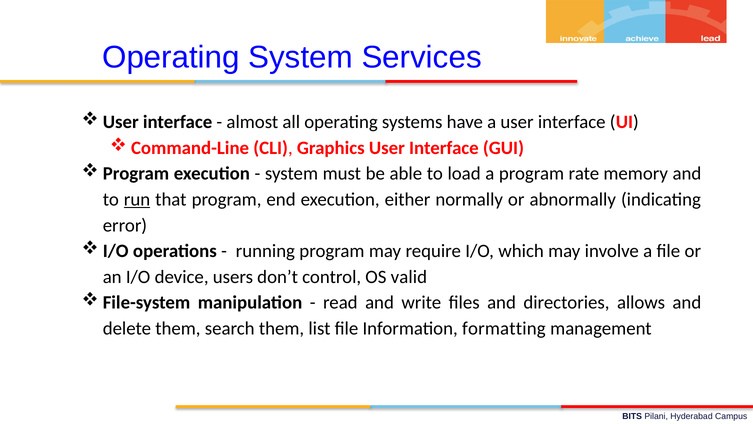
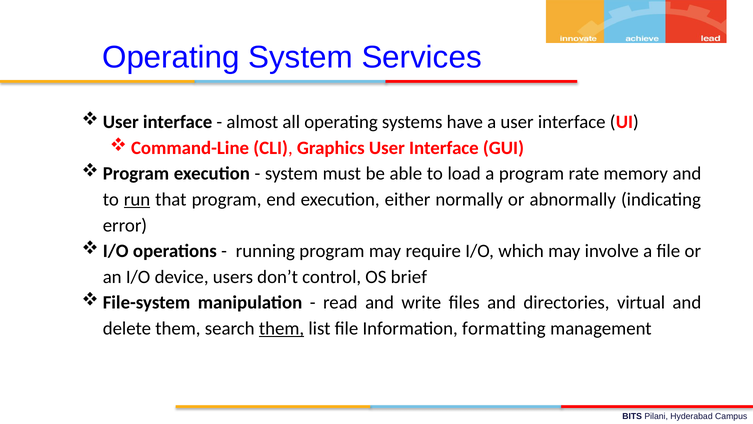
valid: valid -> brief
allows: allows -> virtual
them at (282, 328) underline: none -> present
